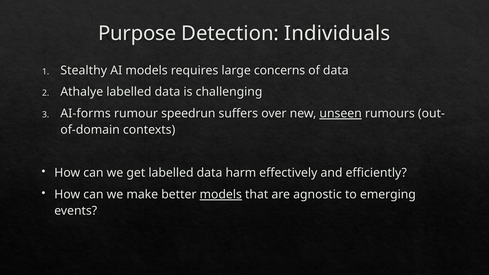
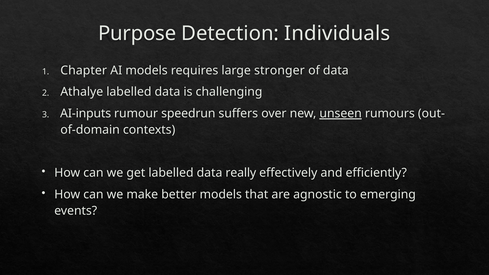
Stealthy: Stealthy -> Chapter
concerns: concerns -> stronger
AI-forms: AI-forms -> AI-inputs
harm: harm -> really
models at (221, 195) underline: present -> none
